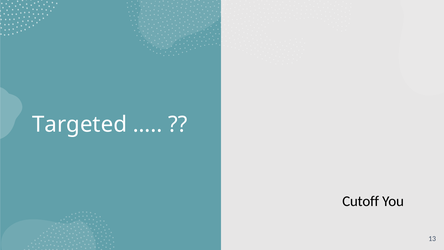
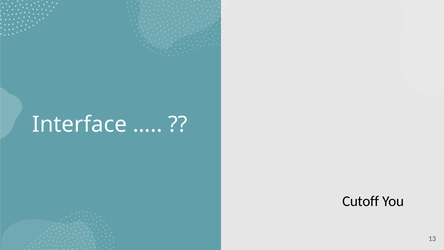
Targeted: Targeted -> Interface
